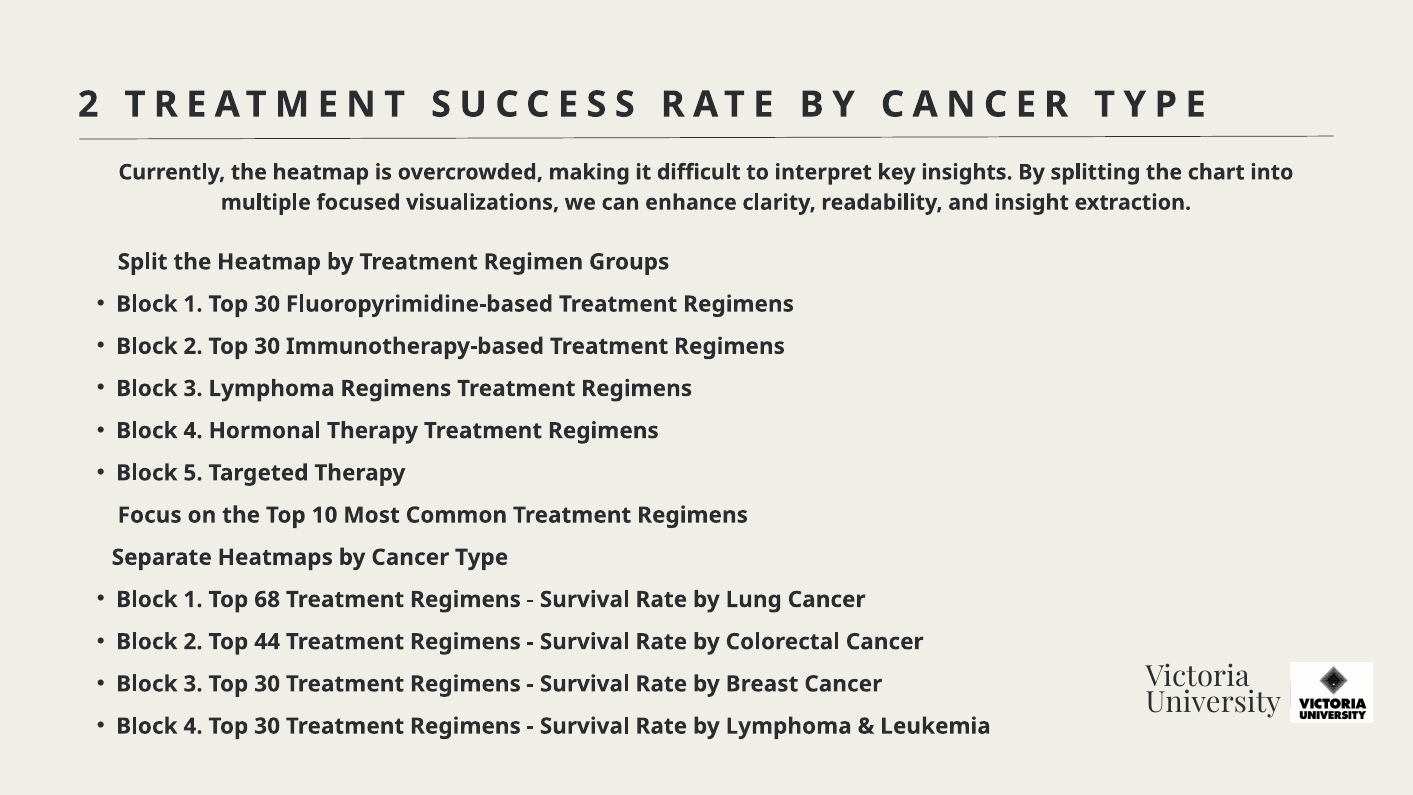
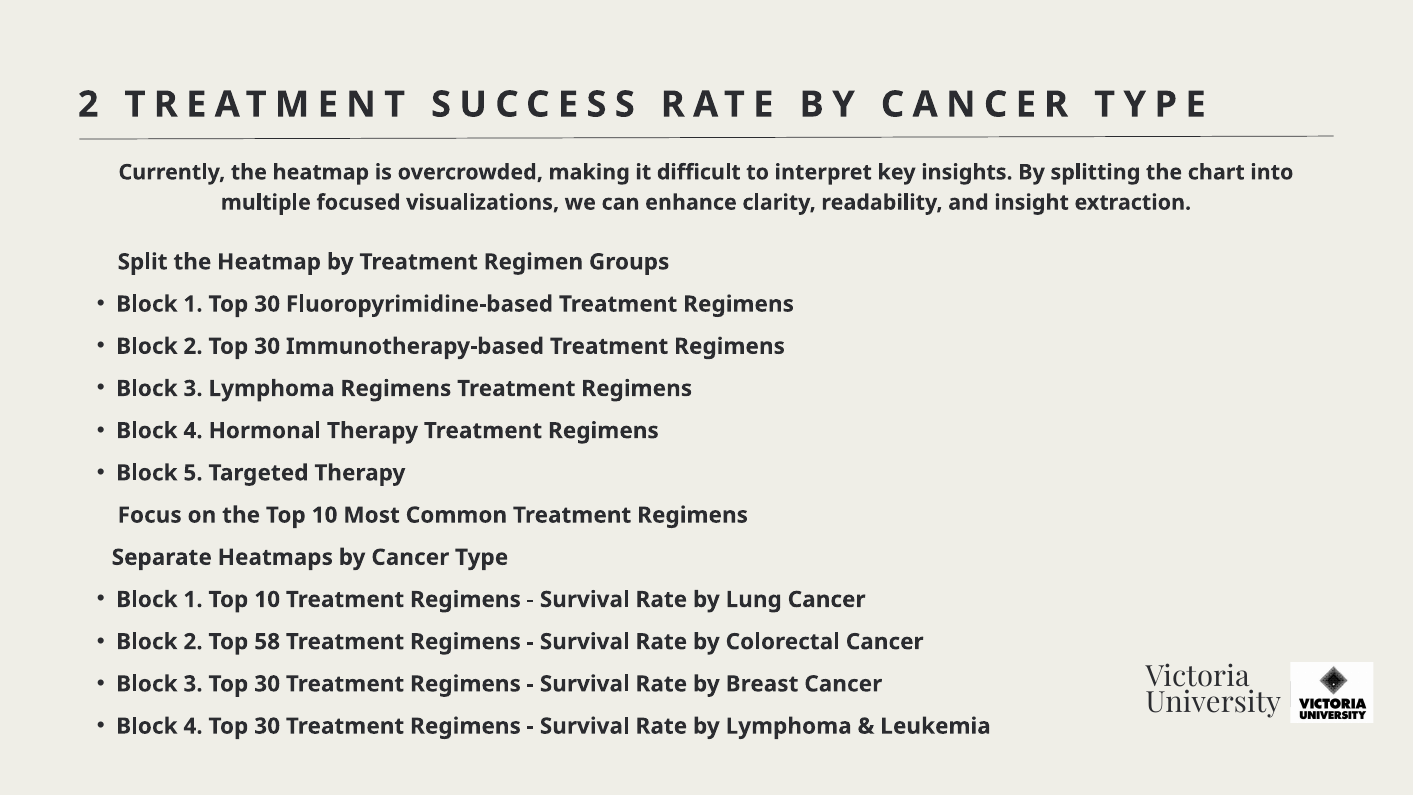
1 Top 68: 68 -> 10
44: 44 -> 58
